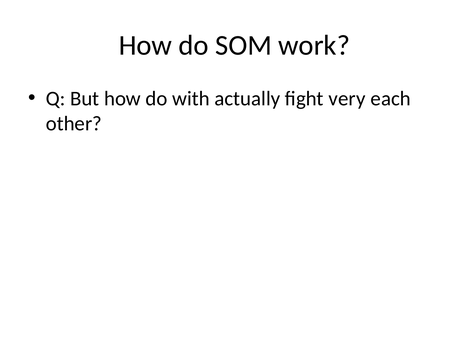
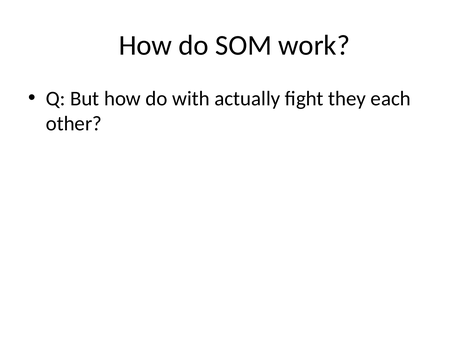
very: very -> they
